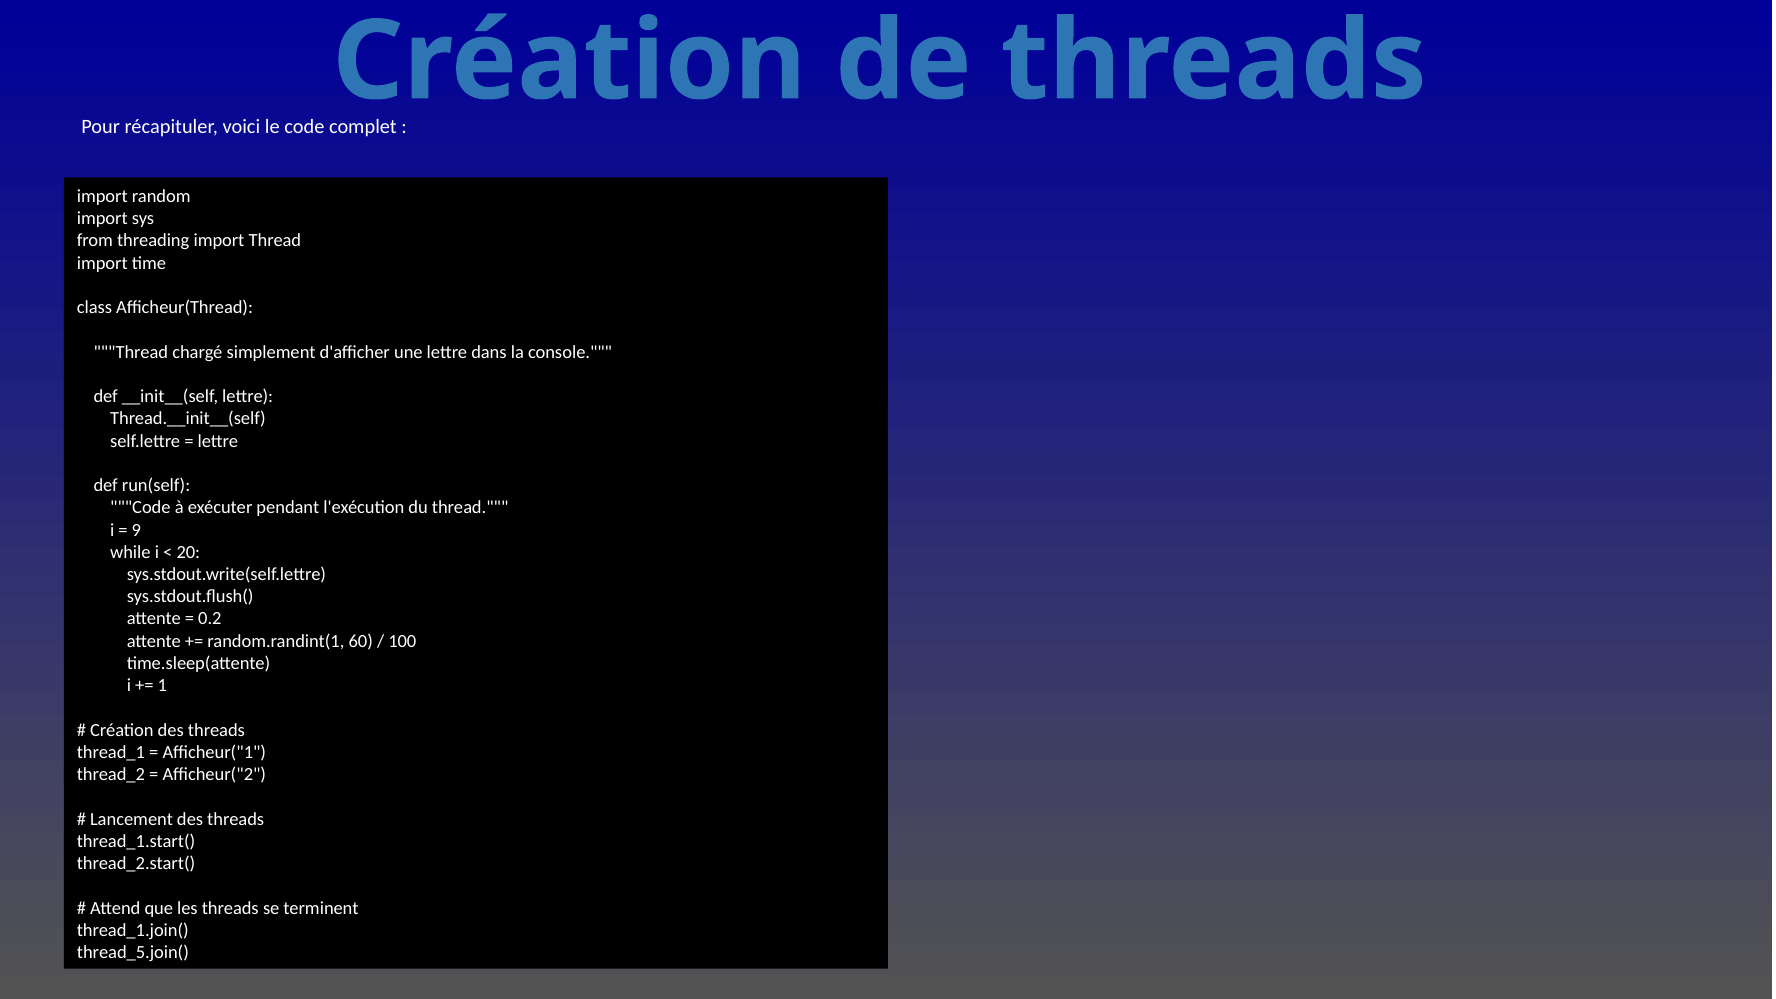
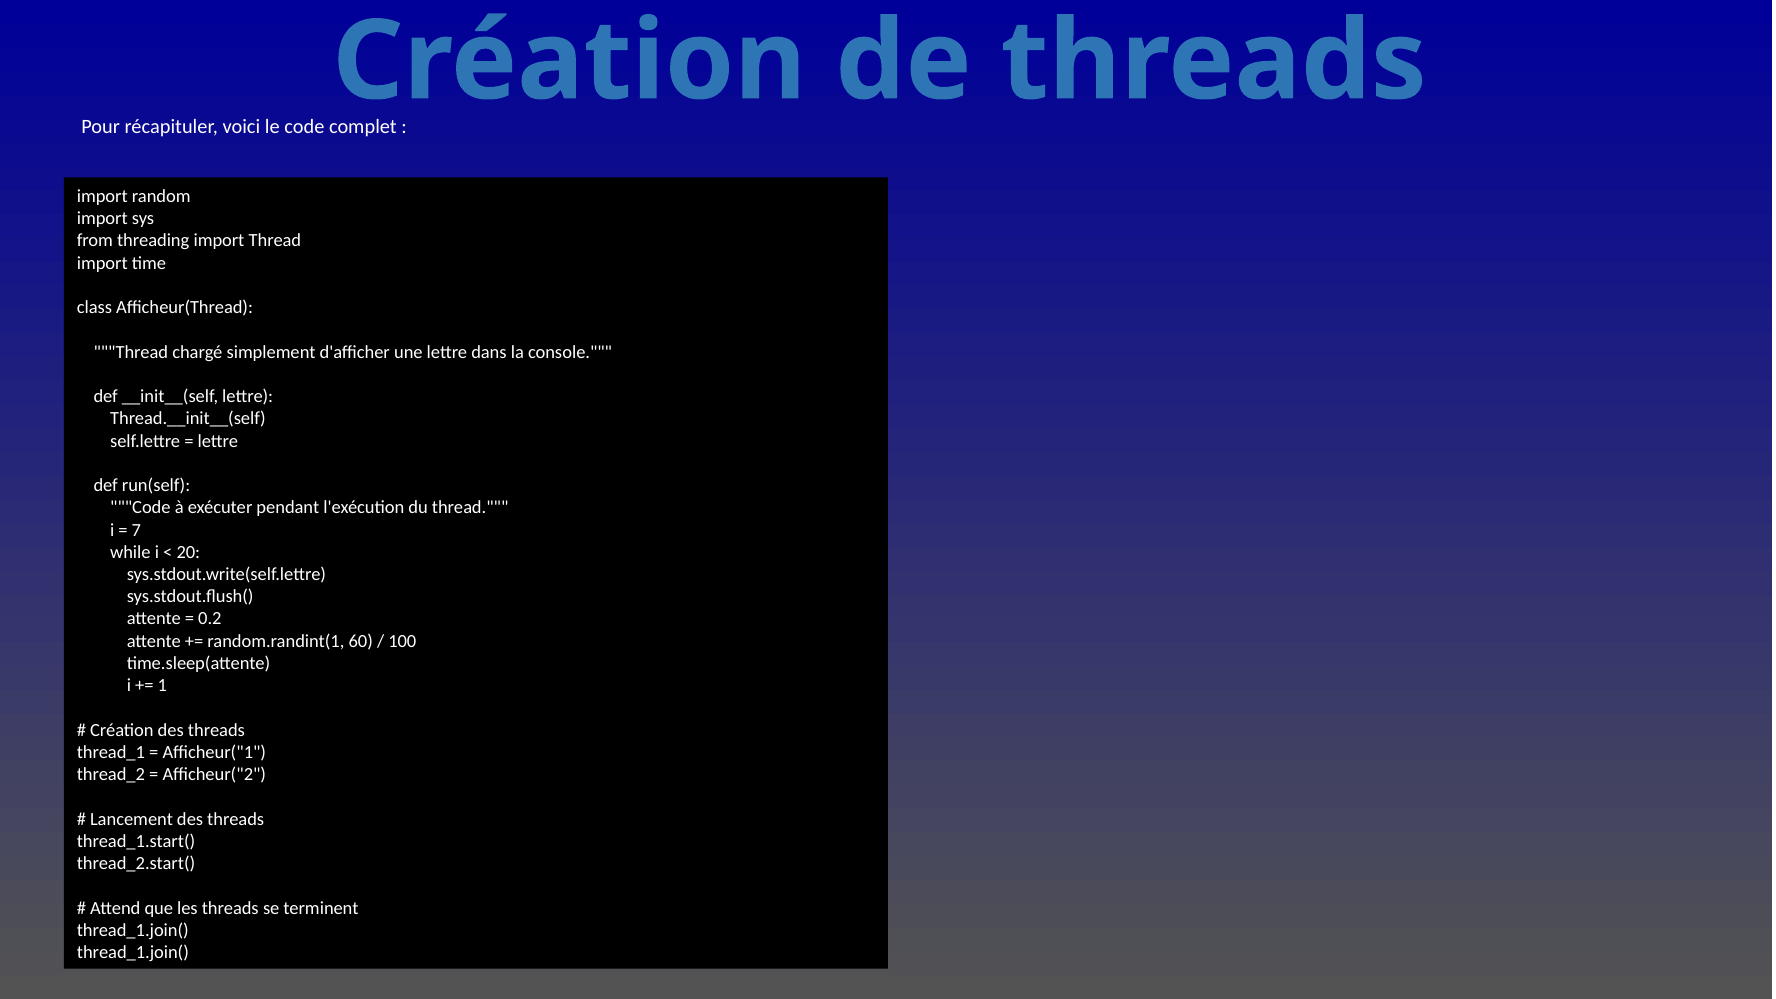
9: 9 -> 7
thread_5.join( at (133, 952): thread_5.join( -> thread_1.join(
